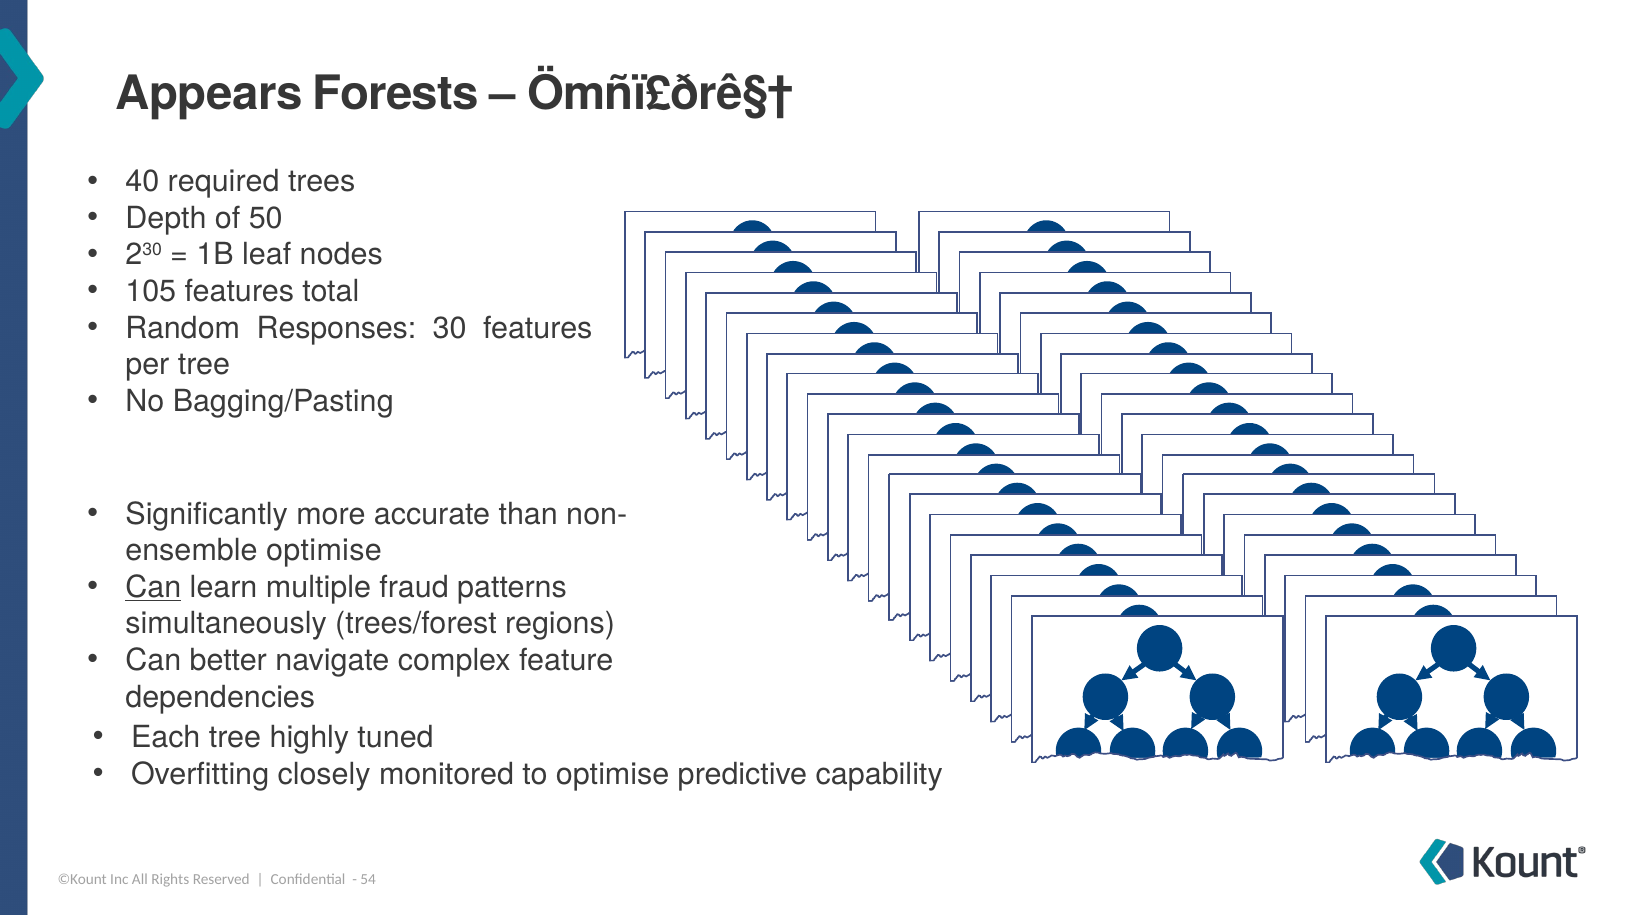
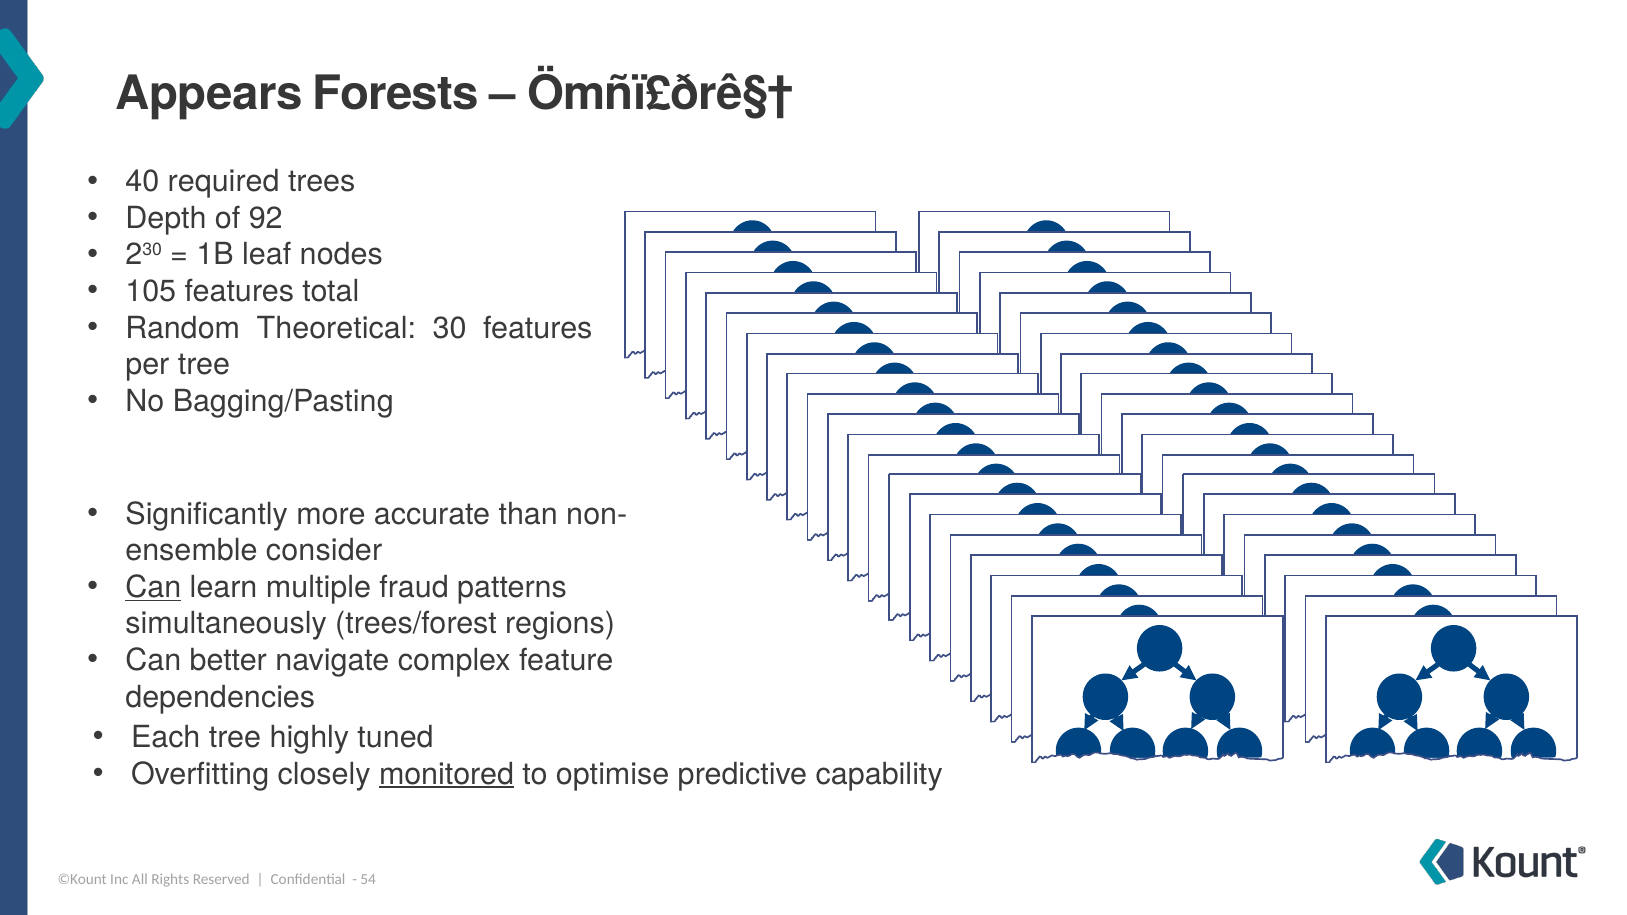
50: 50 -> 92
Responses: Responses -> Theoretical
optimise at (324, 551): optimise -> consider
monitored underline: none -> present
